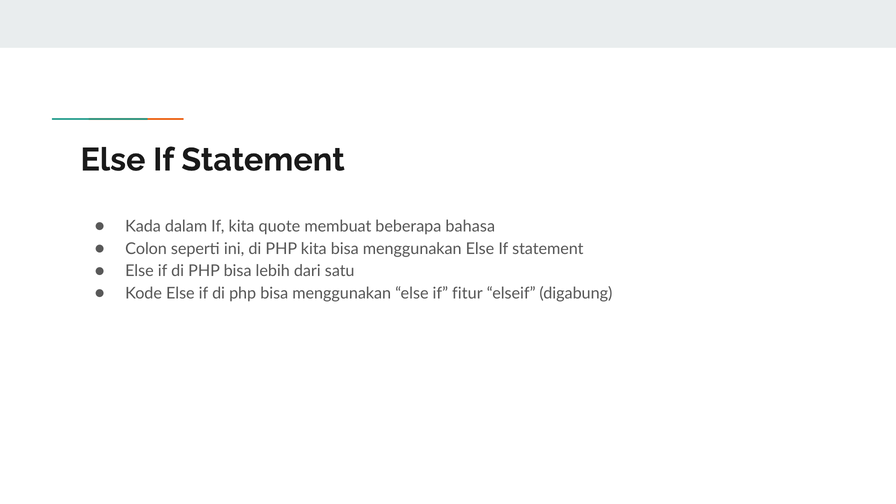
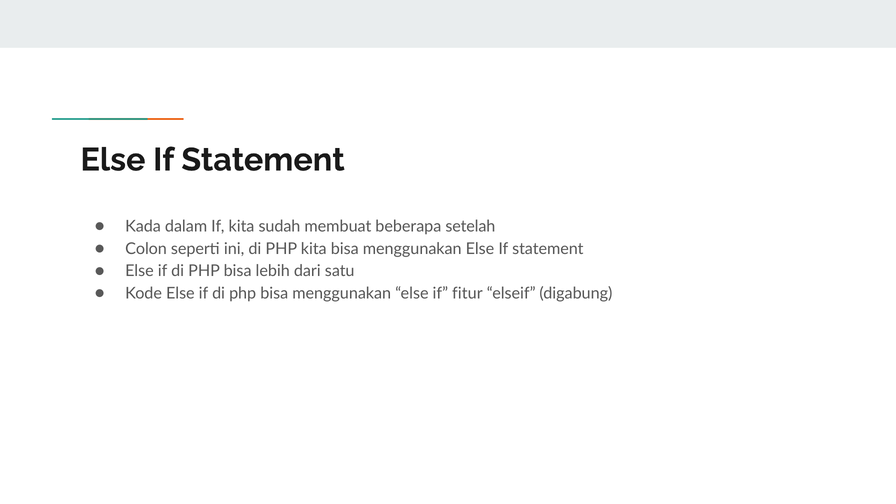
quote: quote -> sudah
bahasa: bahasa -> setelah
